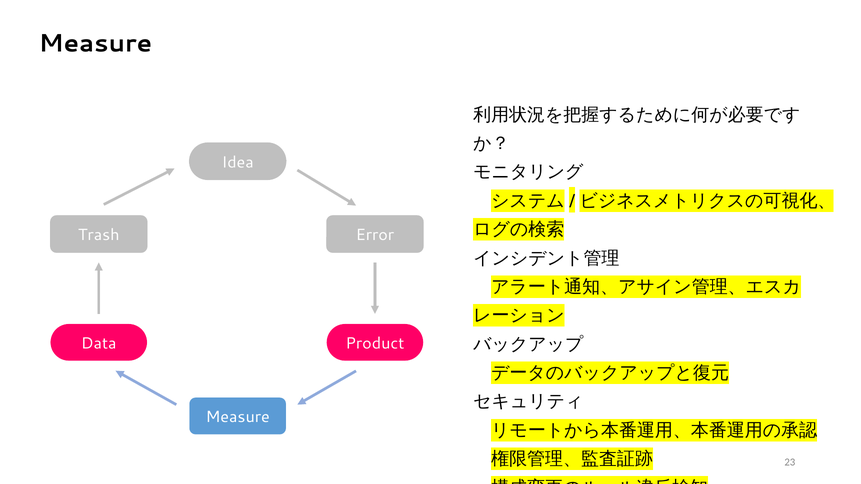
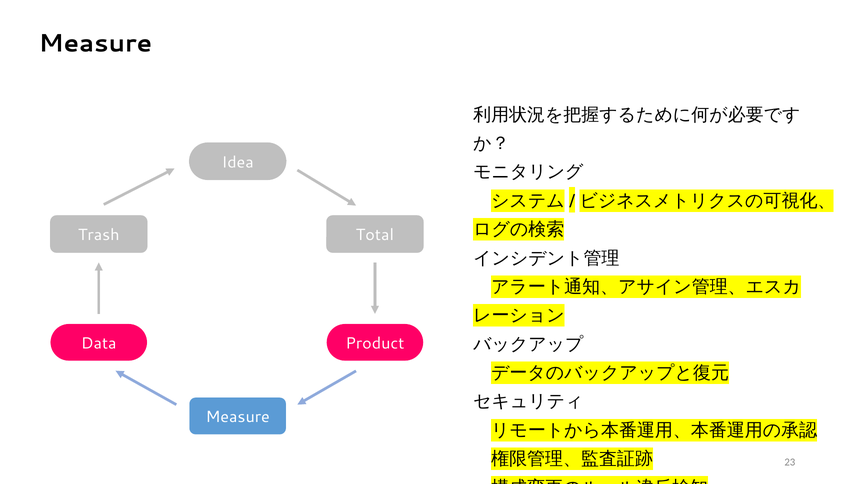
Error: Error -> Total
